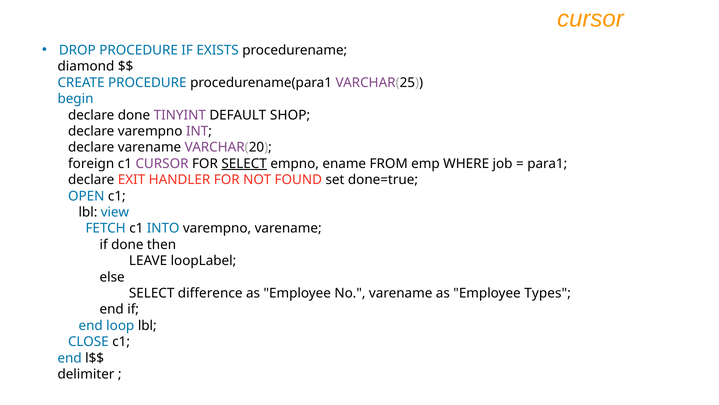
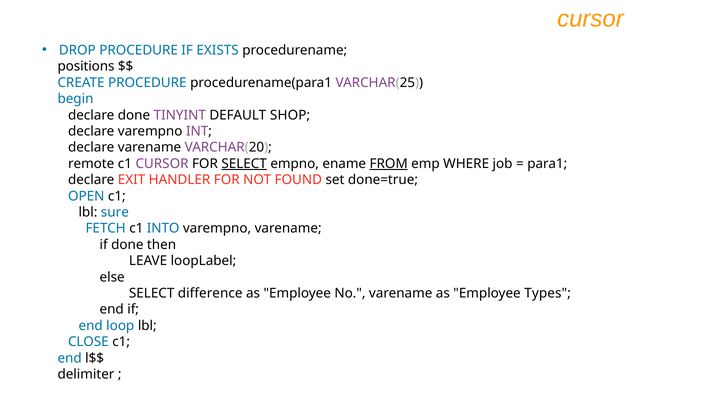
diamond: diamond -> positions
foreign: foreign -> remote
FROM underline: none -> present
view: view -> sure
